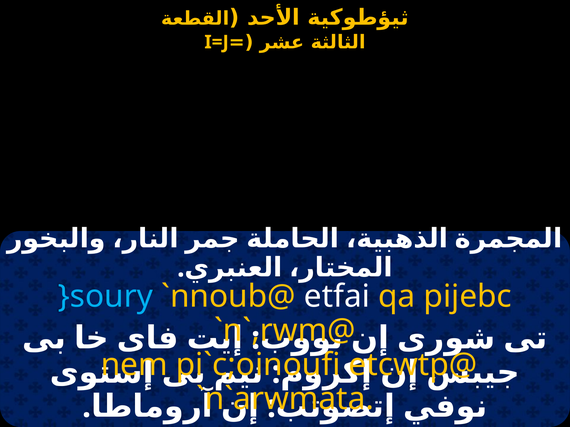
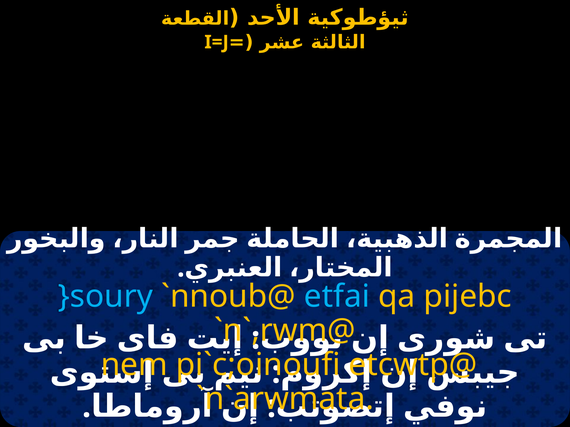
etfai colour: white -> light blue
